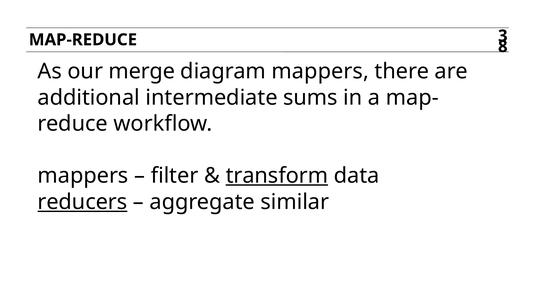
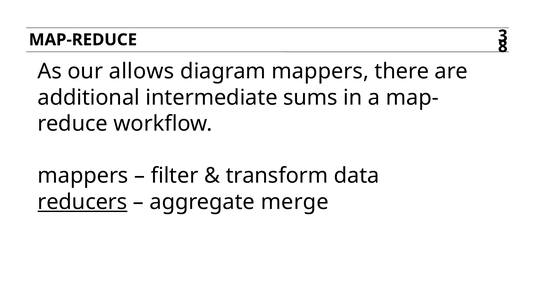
merge: merge -> allows
transform underline: present -> none
similar: similar -> merge
